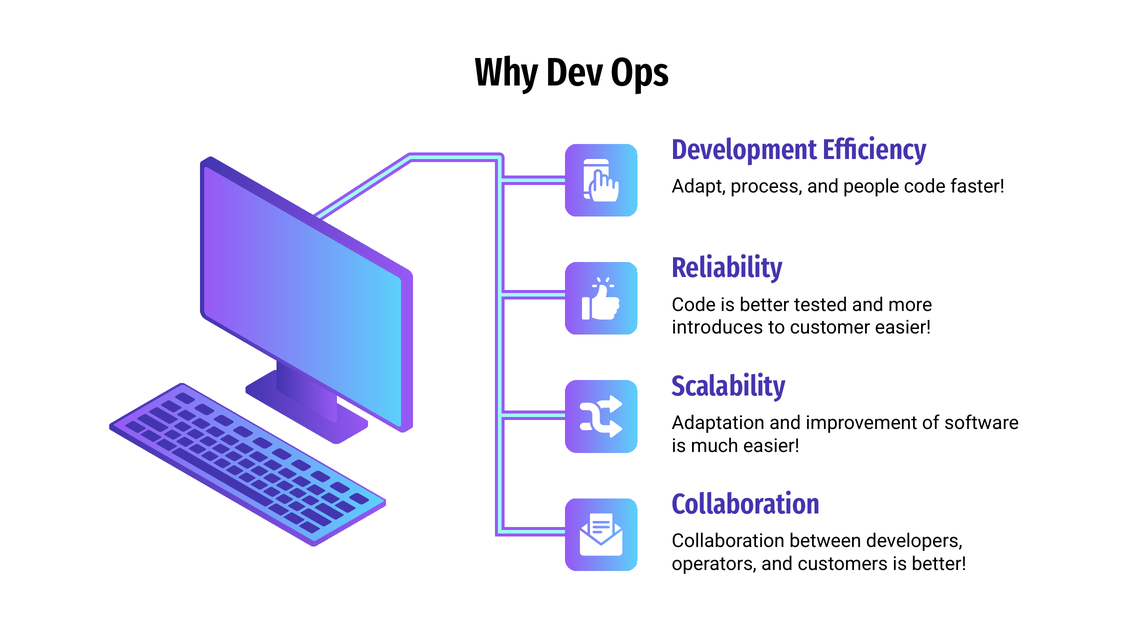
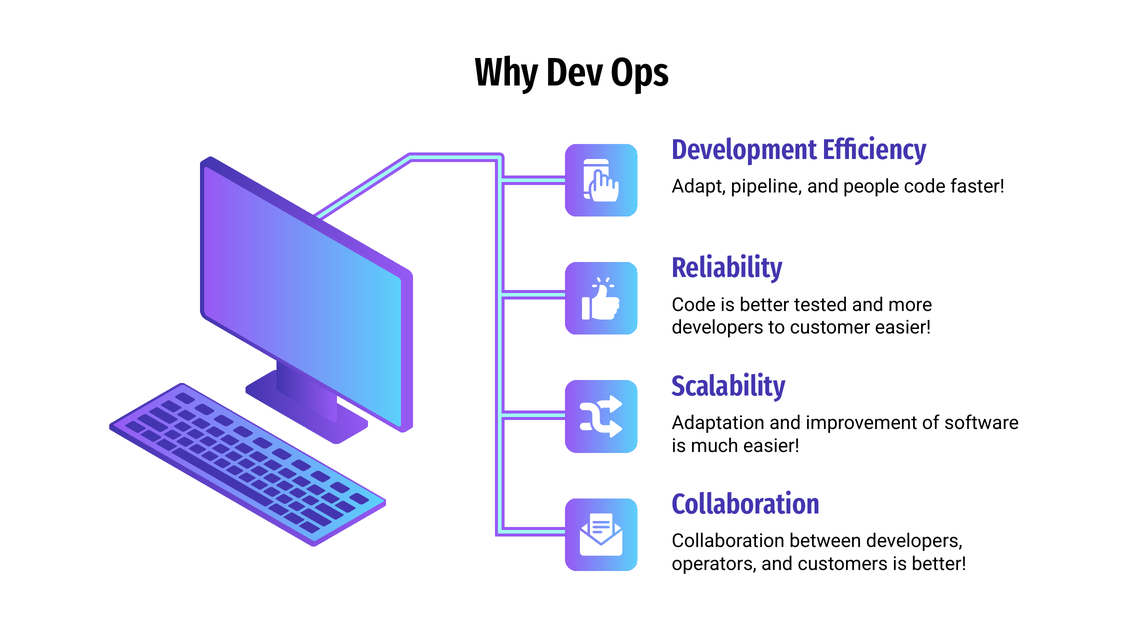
process: process -> pipeline
introduces at (718, 328): introduces -> developers
